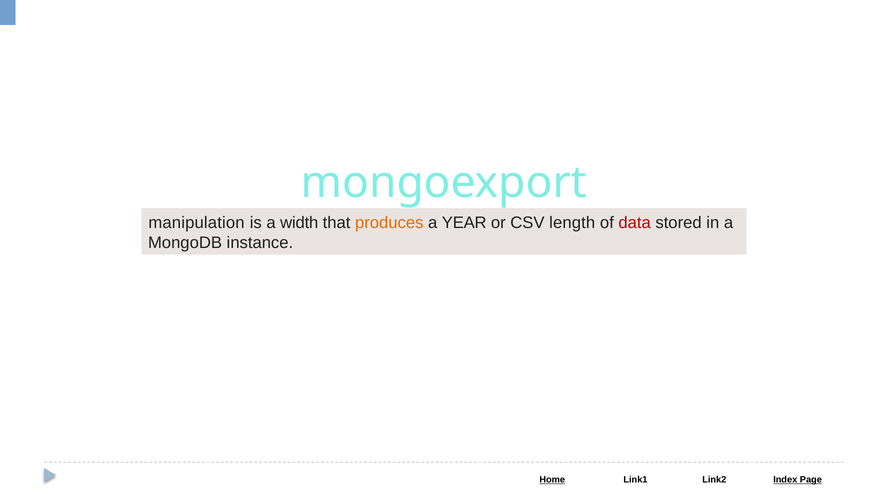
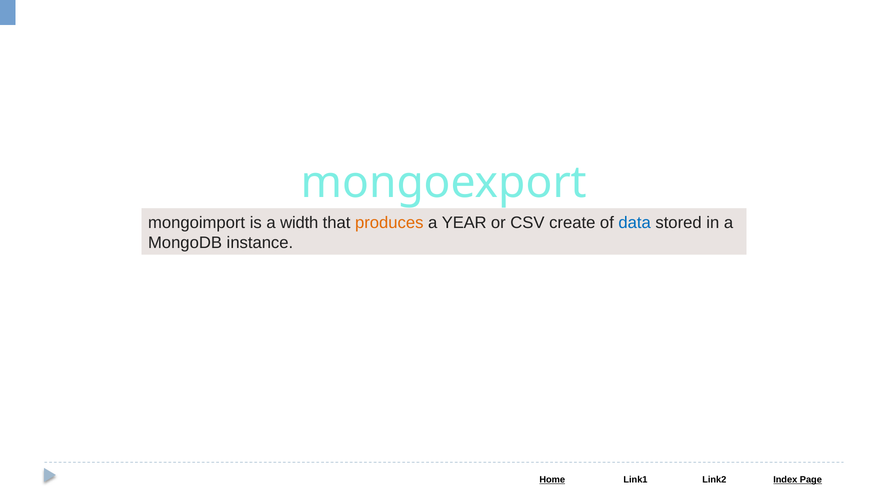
manipulation: manipulation -> mongoimport
length: length -> create
data colour: red -> blue
